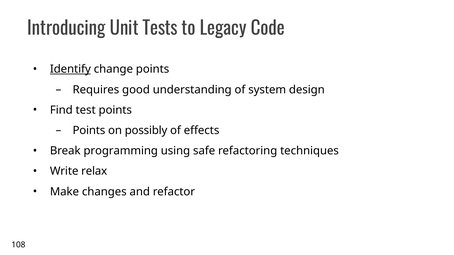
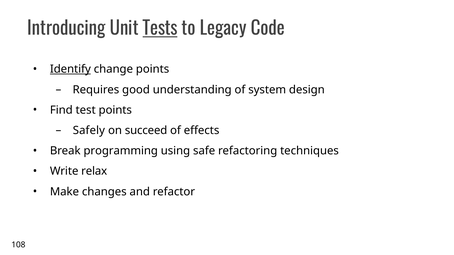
Tests underline: none -> present
Points at (89, 131): Points -> Safely
possibly: possibly -> succeed
